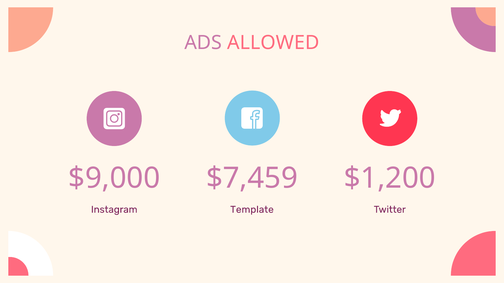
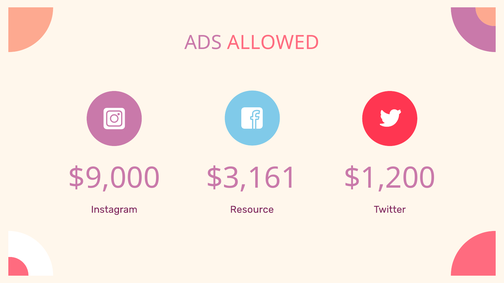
$7,459: $7,459 -> $3,161
Template: Template -> Resource
